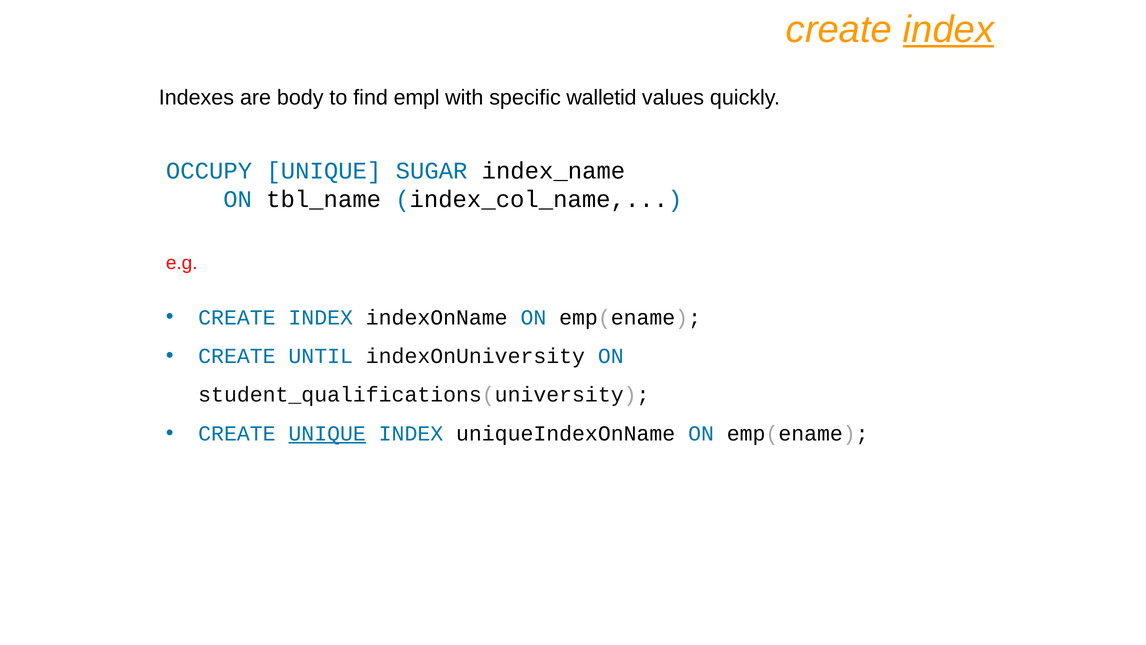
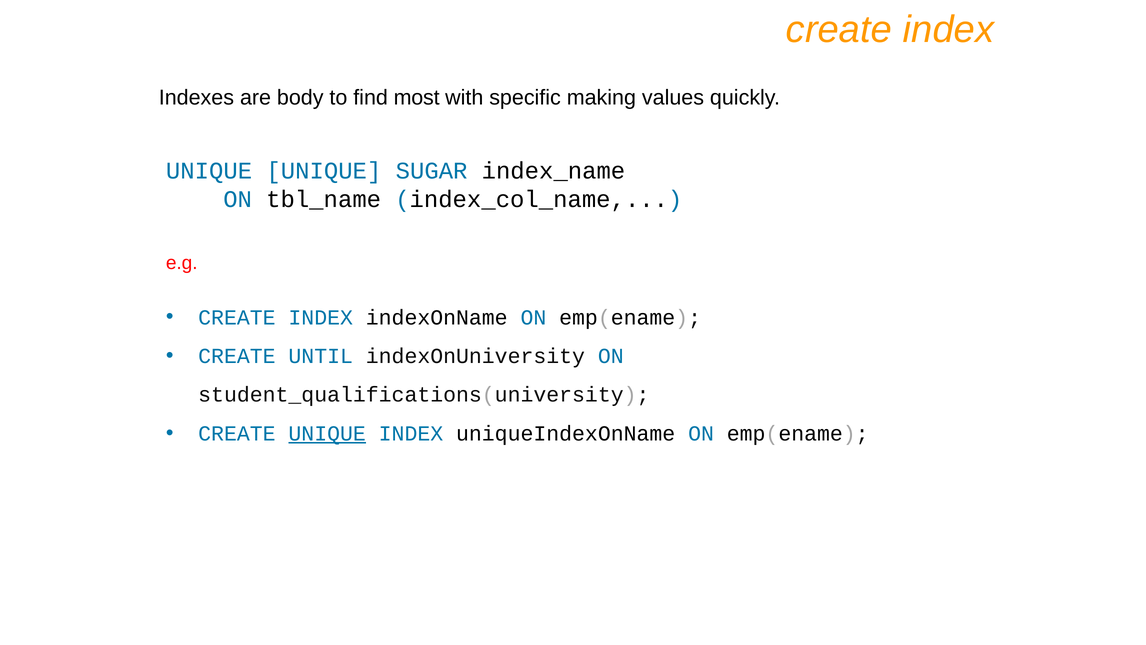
index at (948, 30) underline: present -> none
empl: empl -> most
walletid: walletid -> making
OCCUPY at (209, 171): OCCUPY -> UNIQUE
